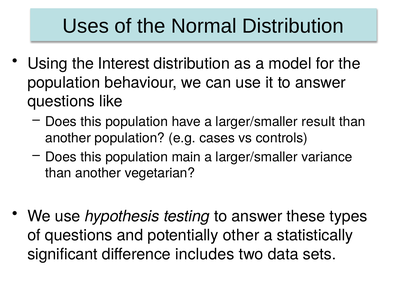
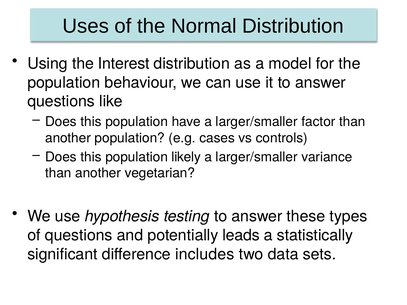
result: result -> factor
main: main -> likely
other: other -> leads
